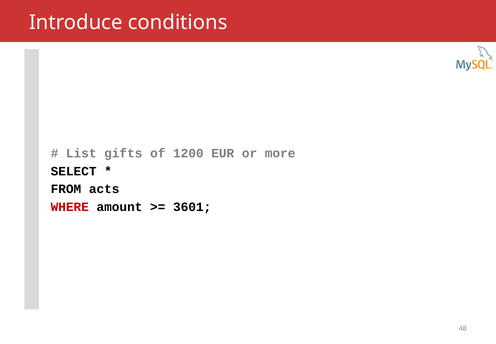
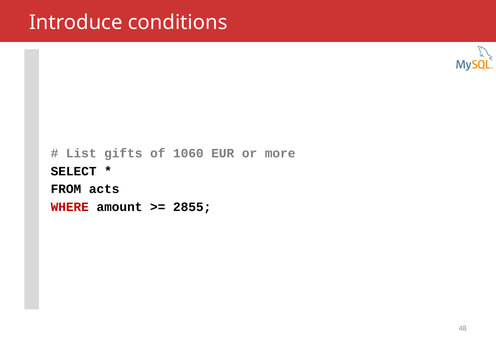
1200: 1200 -> 1060
3601: 3601 -> 2855
